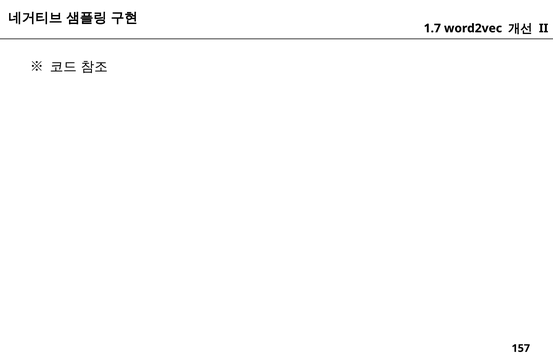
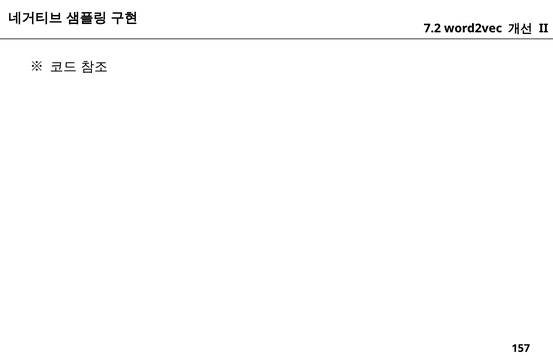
1.7: 1.7 -> 7.2
